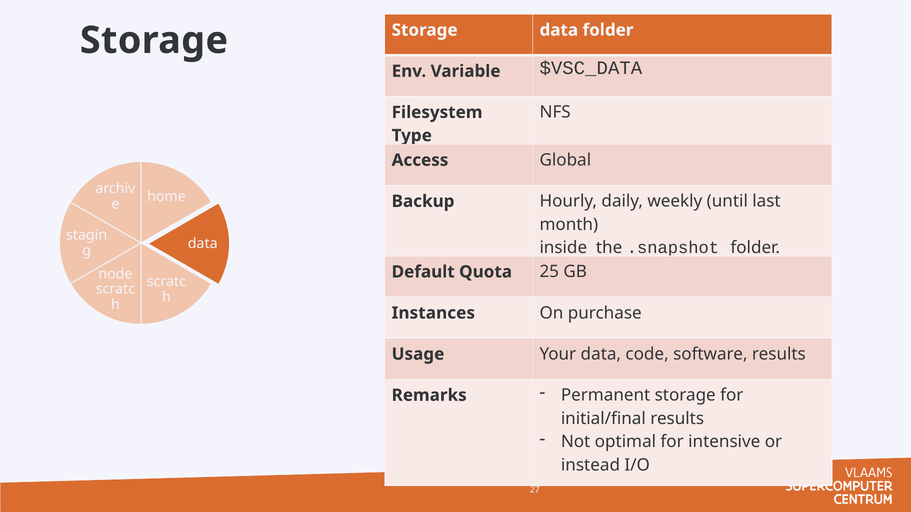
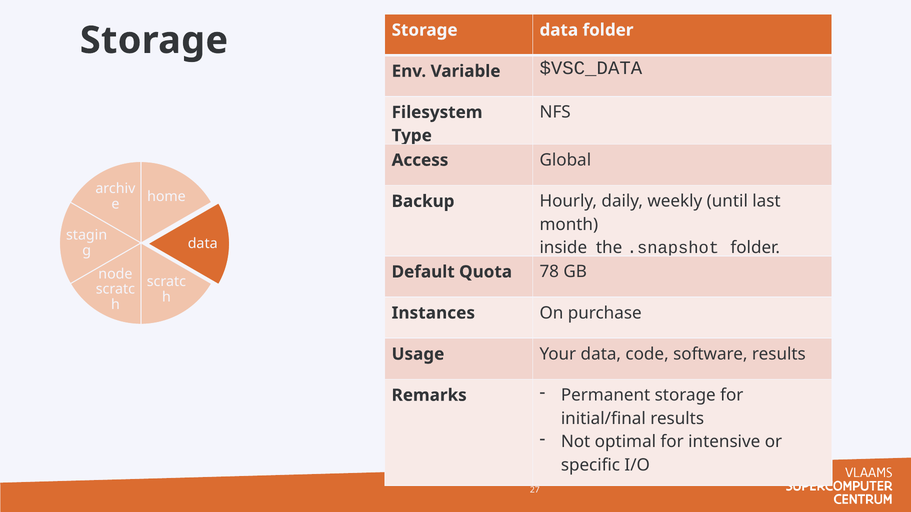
25: 25 -> 78
instead: instead -> specific
